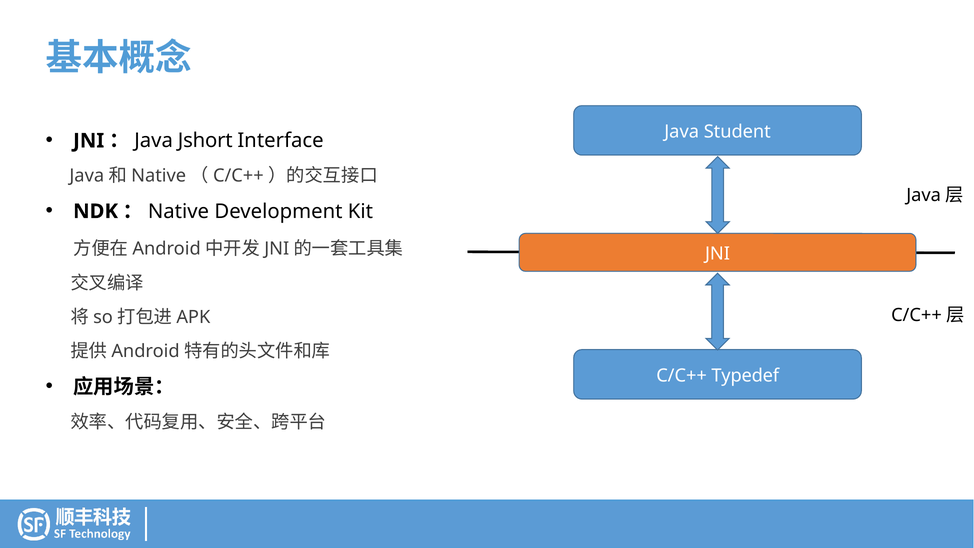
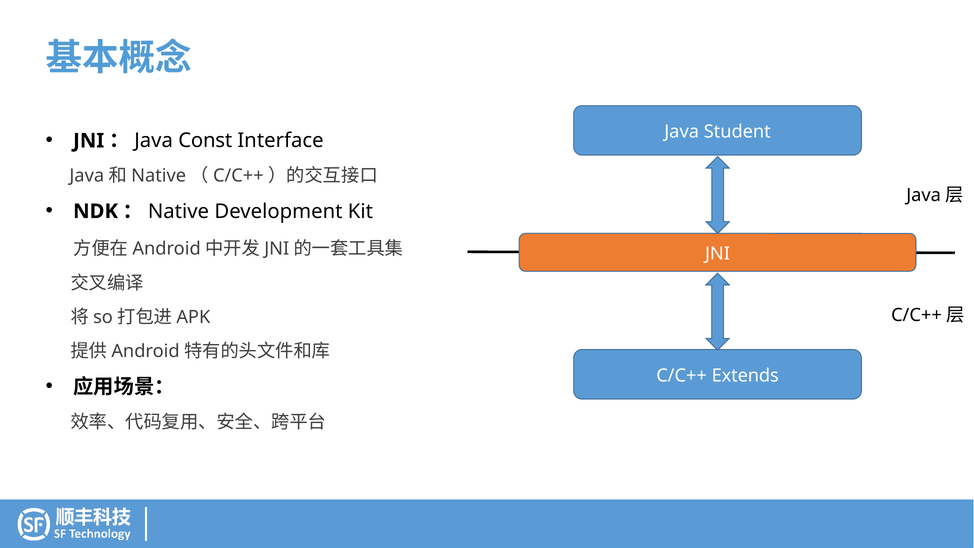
Jshort: Jshort -> Const
Typedef: Typedef -> Extends
